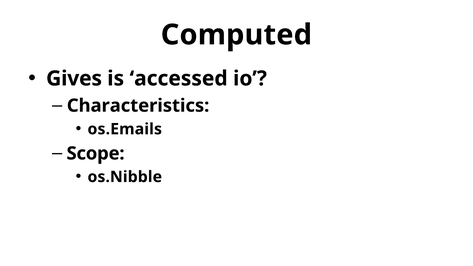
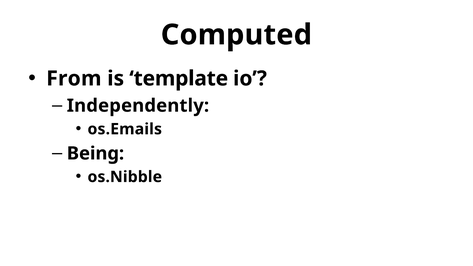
Gives: Gives -> From
accessed: accessed -> template
Characteristics: Characteristics -> Independently
Scope: Scope -> Being
